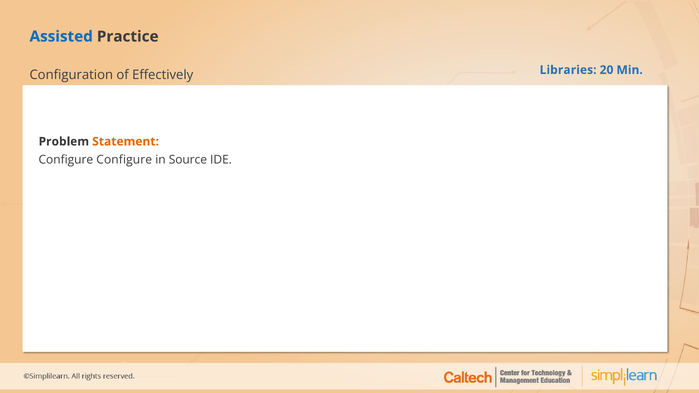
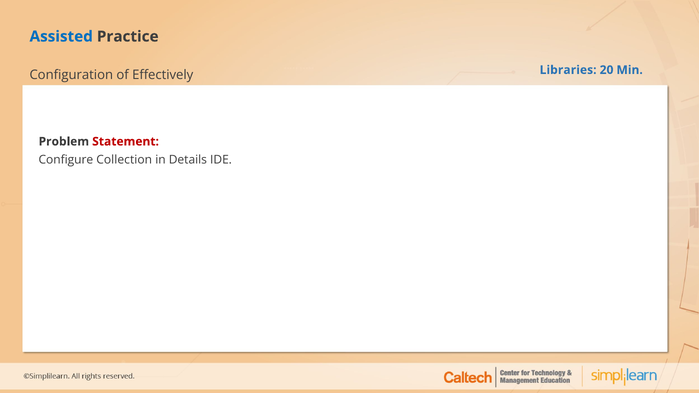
Statement colour: orange -> red
Configure Configure: Configure -> Collection
Source: Source -> Details
